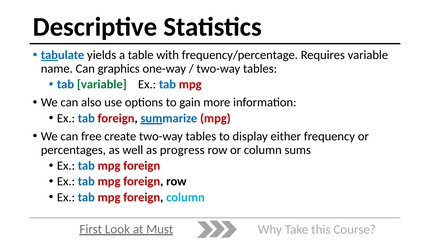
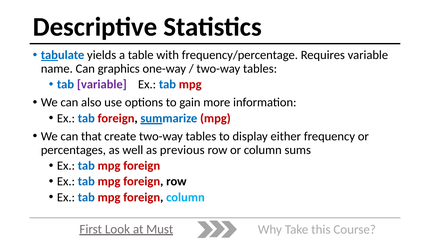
variable at (102, 84) colour: green -> purple
free: free -> that
progress: progress -> previous
